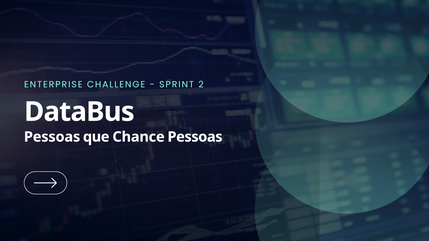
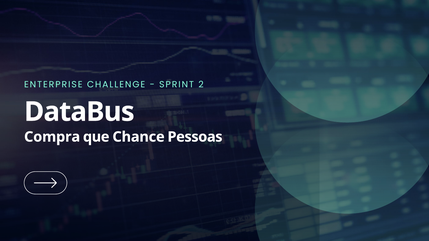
Pessoas at (52, 137): Pessoas -> Compra
